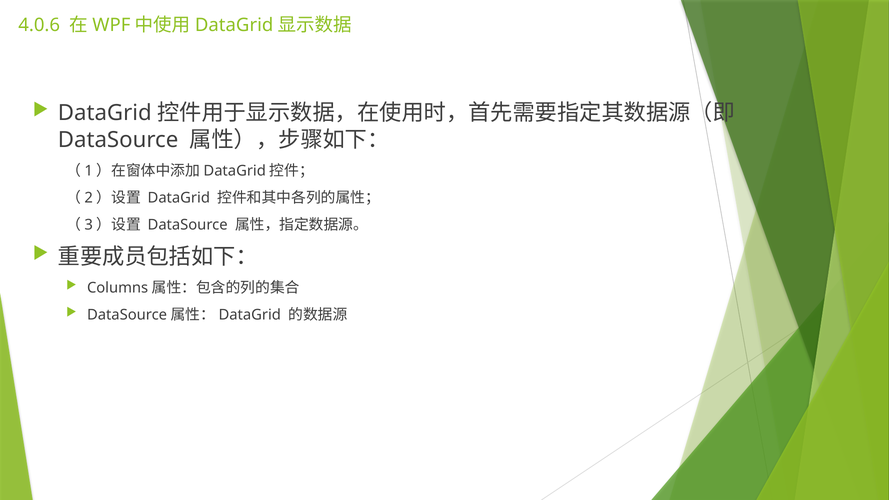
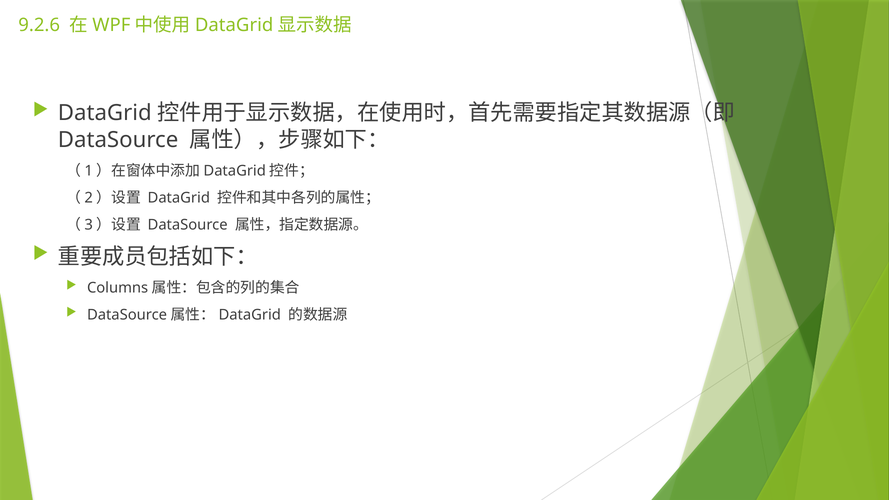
4.0.6: 4.0.6 -> 9.2.6
